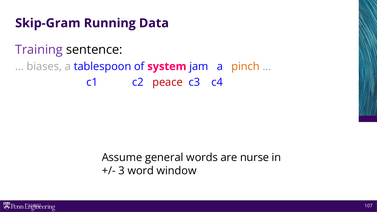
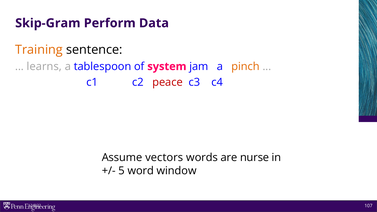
Running: Running -> Perform
Training colour: purple -> orange
biases: biases -> learns
general: general -> vectors
3: 3 -> 5
